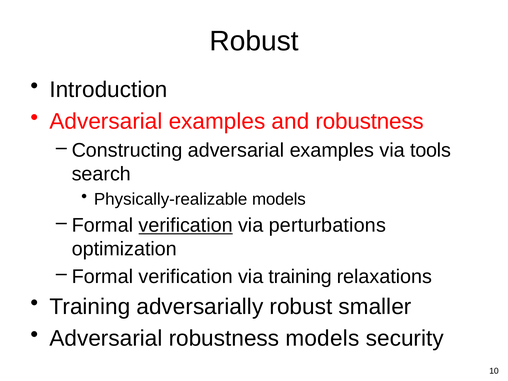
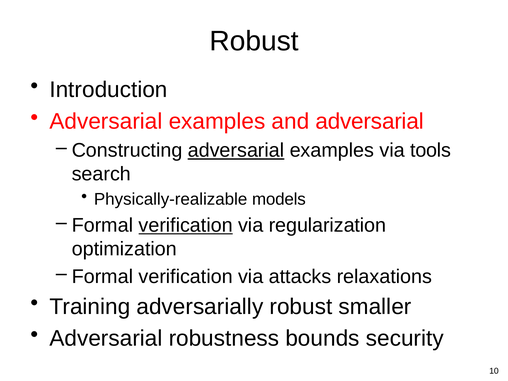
and robustness: robustness -> adversarial
adversarial at (236, 150) underline: none -> present
perturbations: perturbations -> regularization
via training: training -> attacks
robustness models: models -> bounds
